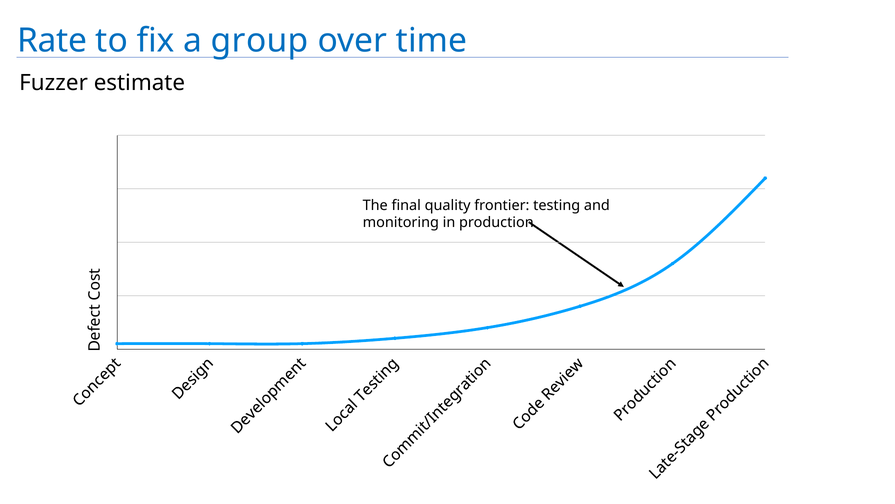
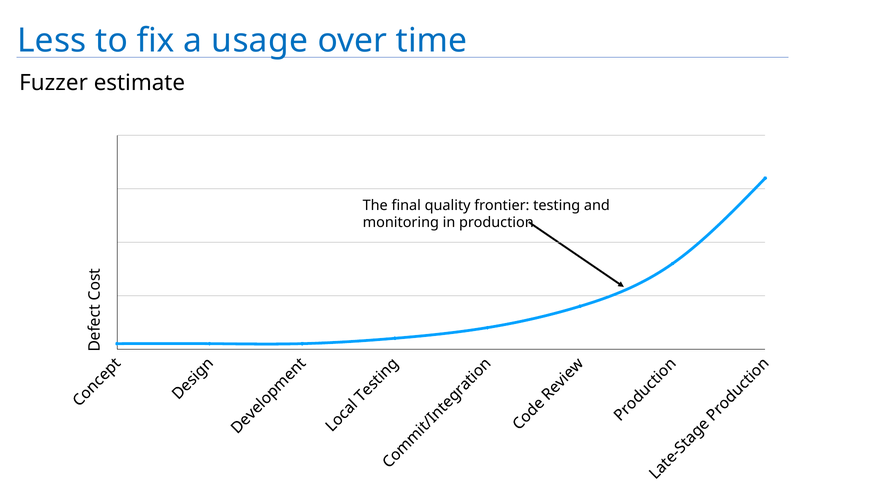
Rate: Rate -> Less
group: group -> usage
